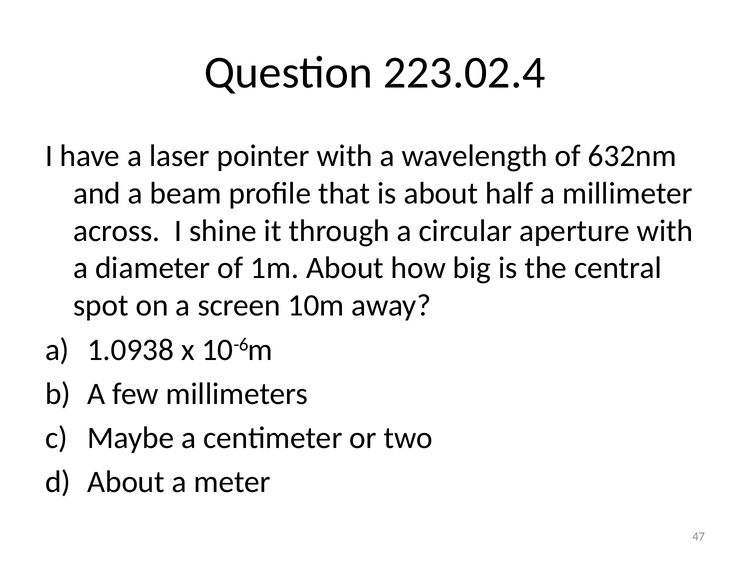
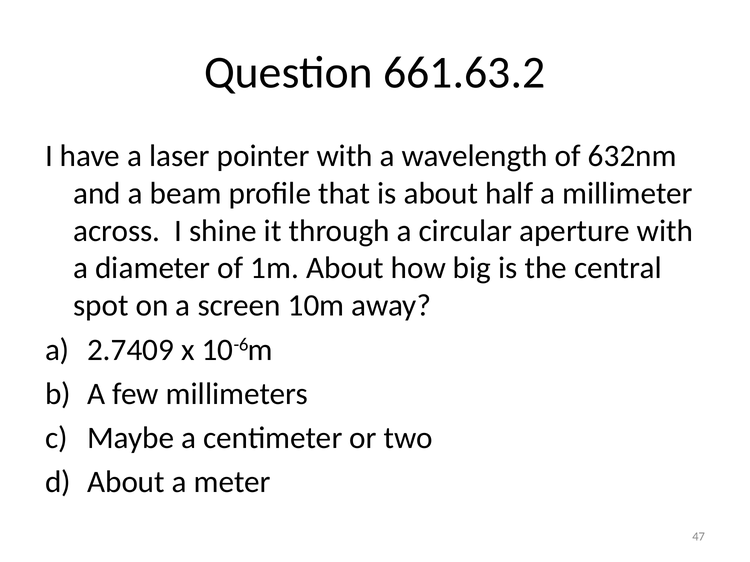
223.02.4: 223.02.4 -> 661.63.2
1.0938: 1.0938 -> 2.7409
